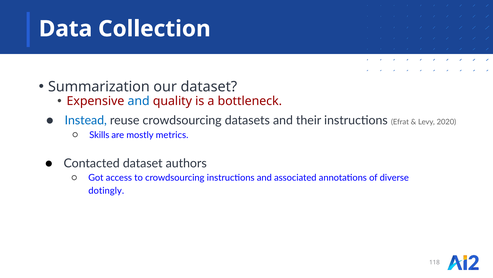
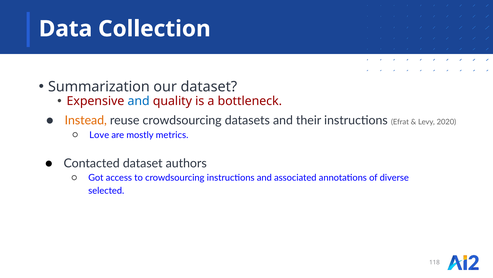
Instead colour: blue -> orange
Skills: Skills -> Love
dotingly: dotingly -> selected
